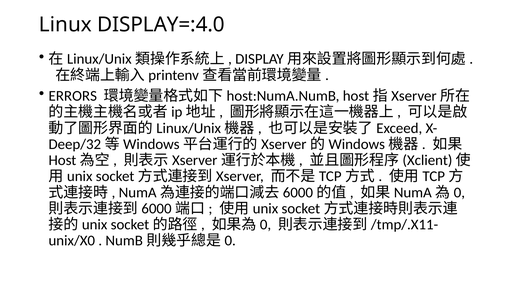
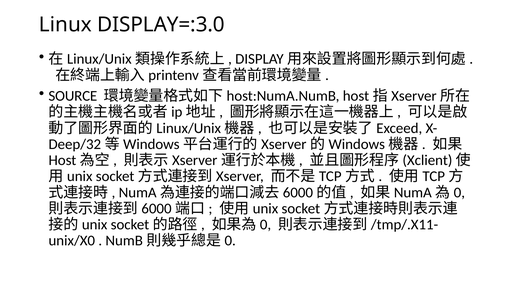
DISPLAY=:4.0: DISPLAY=:4.0 -> DISPLAY=:3.0
ERRORS: ERRORS -> SOURCE
